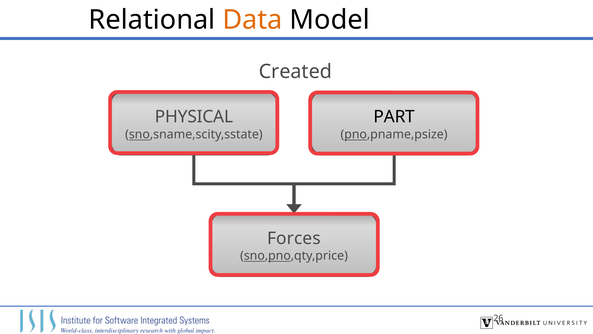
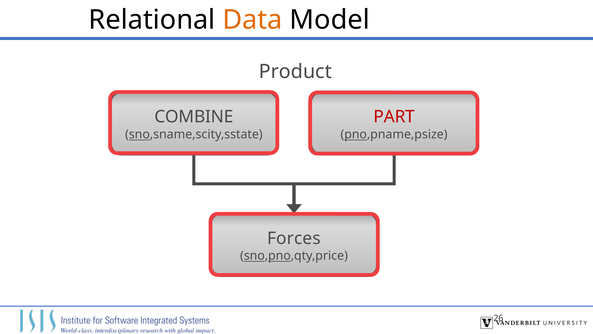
Created: Created -> Product
PHYSICAL: PHYSICAL -> COMBINE
PART colour: black -> red
